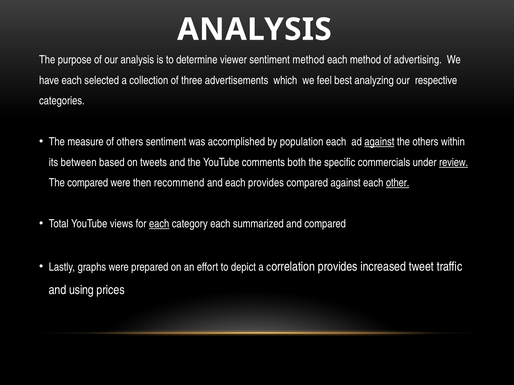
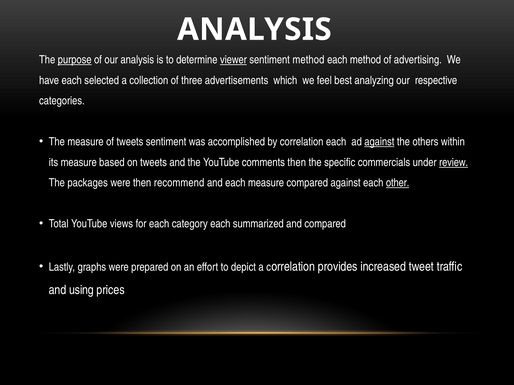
purpose underline: none -> present
viewer underline: none -> present
of others: others -> tweets
by population: population -> correlation
its between: between -> measure
comments both: both -> then
The compared: compared -> packages
each provides: provides -> measure
each at (159, 224) underline: present -> none
